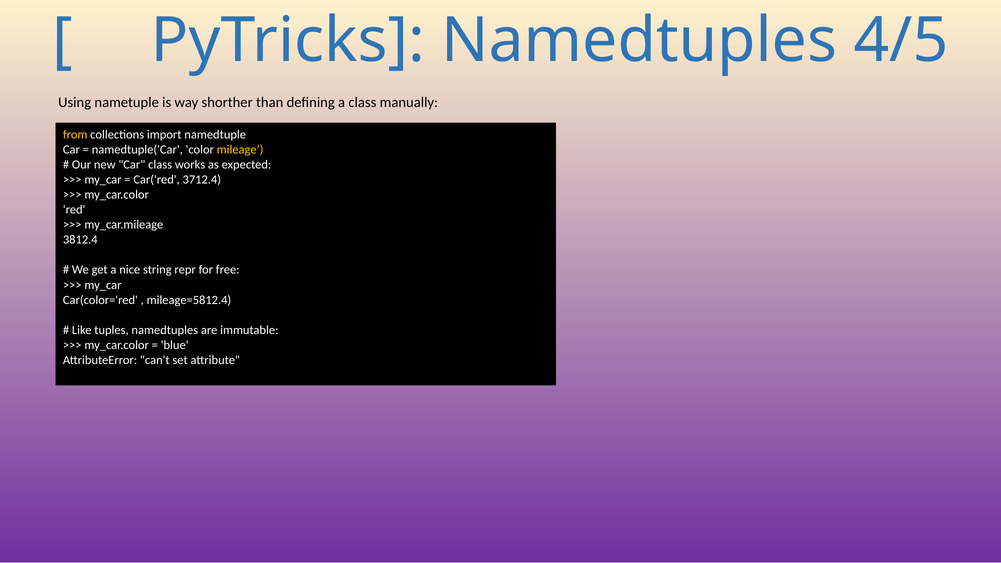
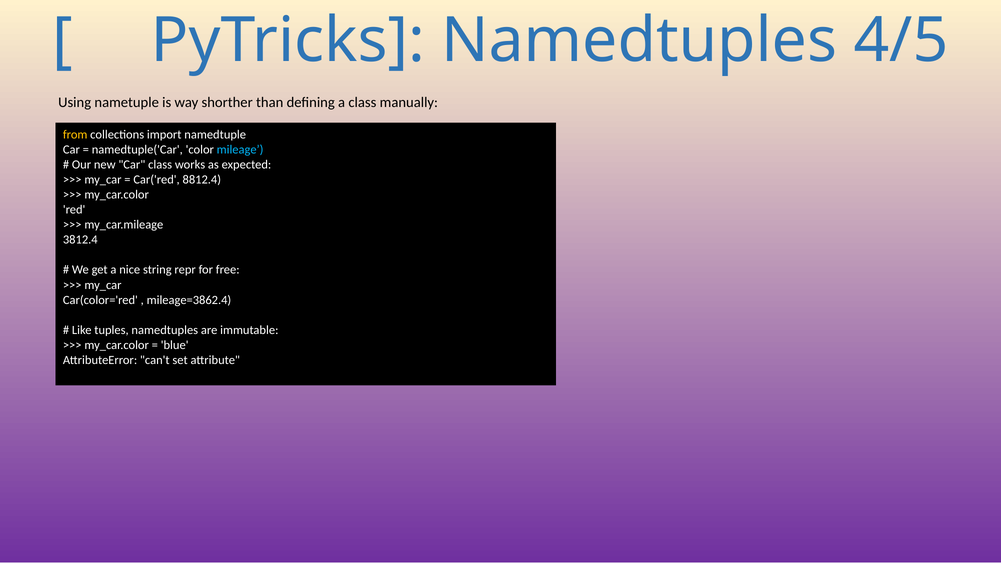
mileage colour: yellow -> light blue
3712.4: 3712.4 -> 8812.4
mileage=5812.4: mileage=5812.4 -> mileage=3862.4
